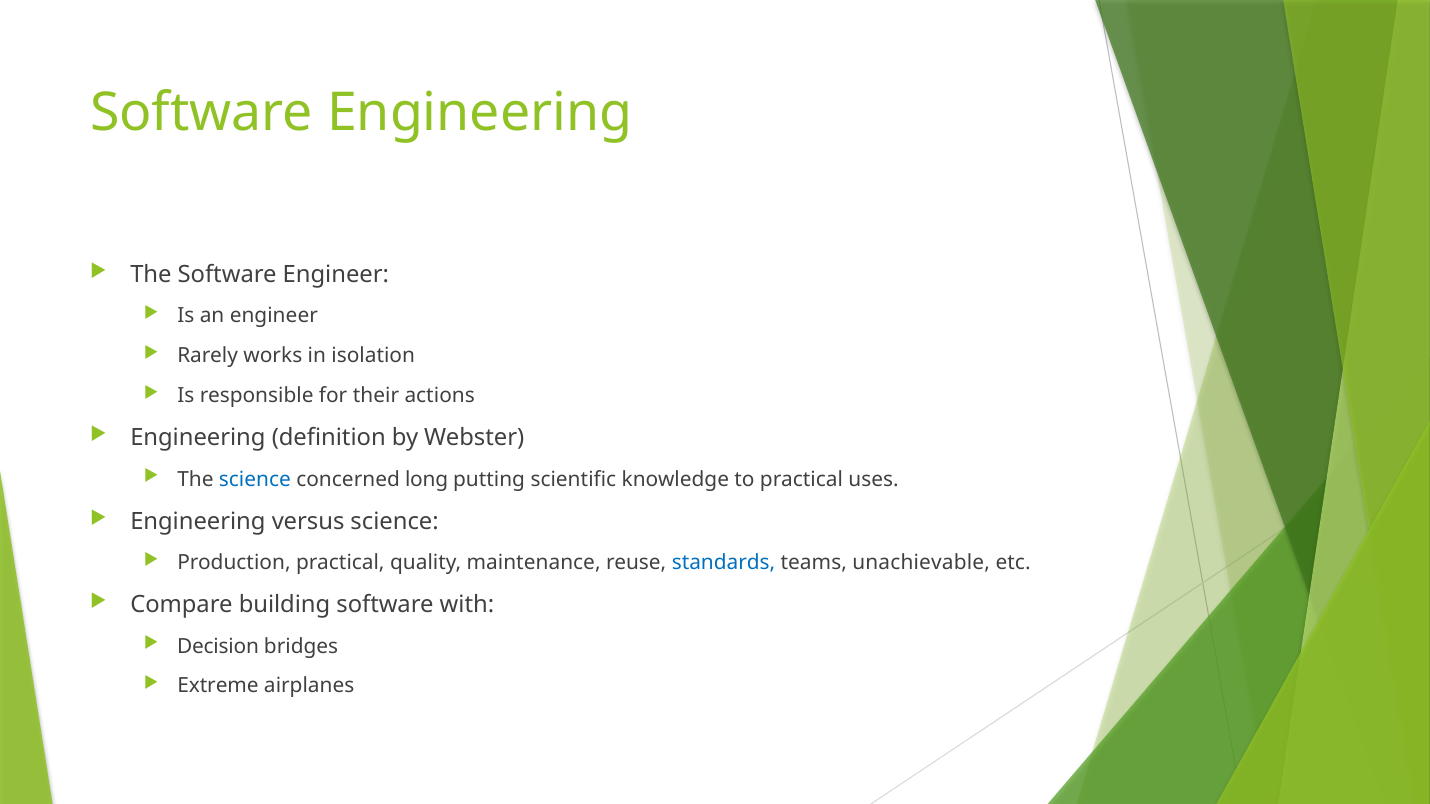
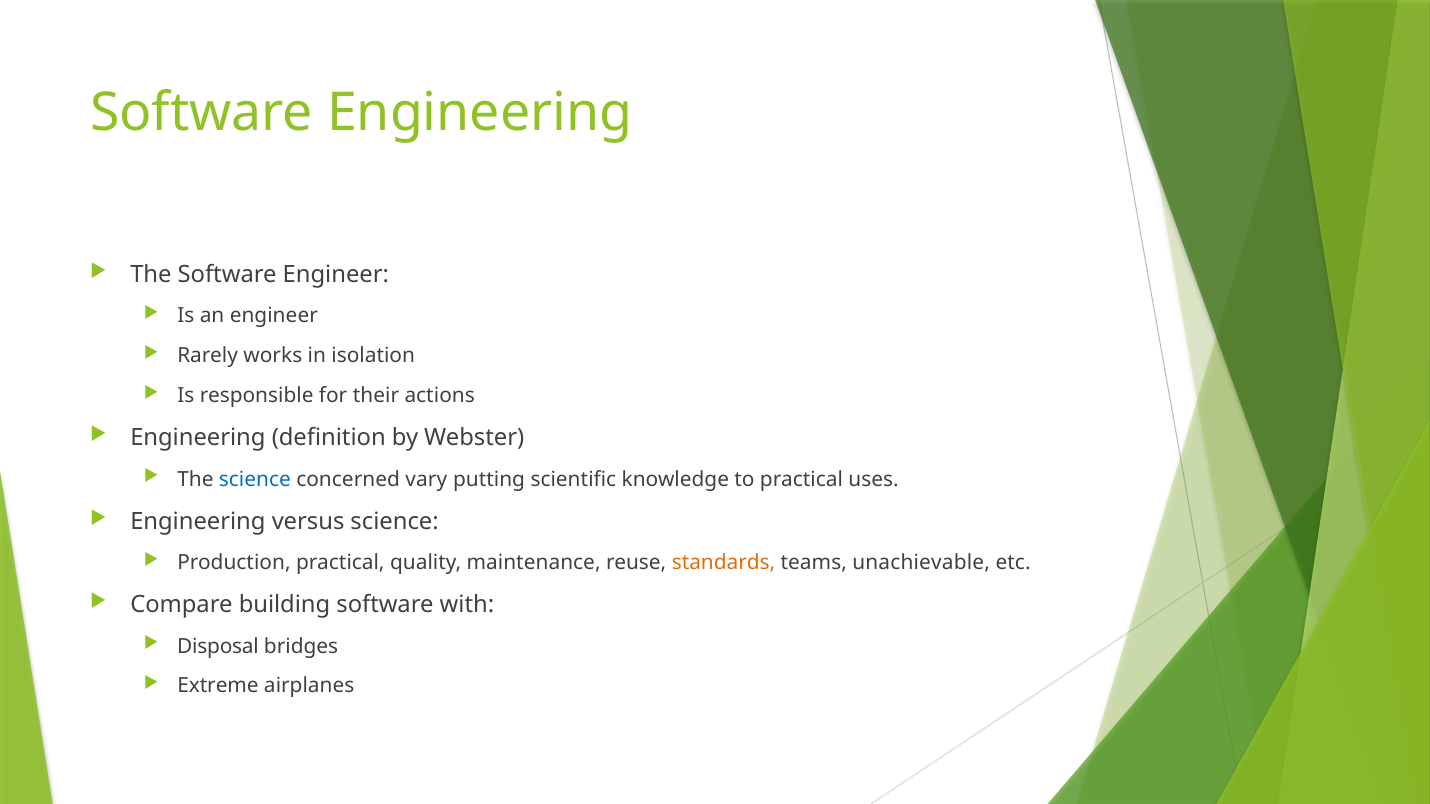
long: long -> vary
standards colour: blue -> orange
Decision: Decision -> Disposal
